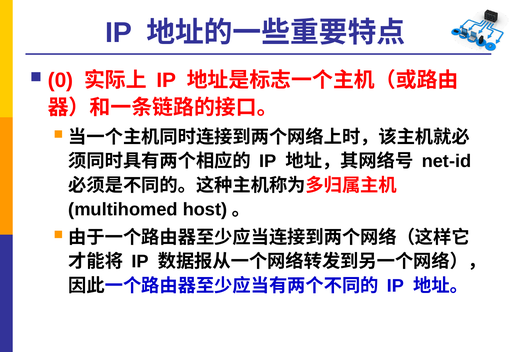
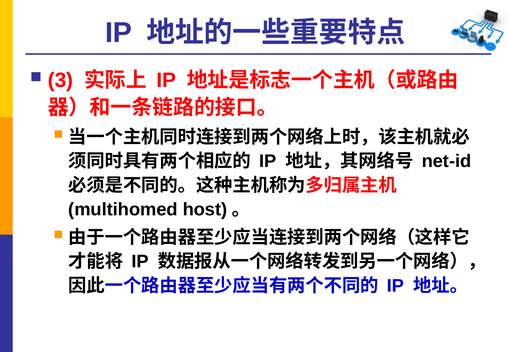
0: 0 -> 3
